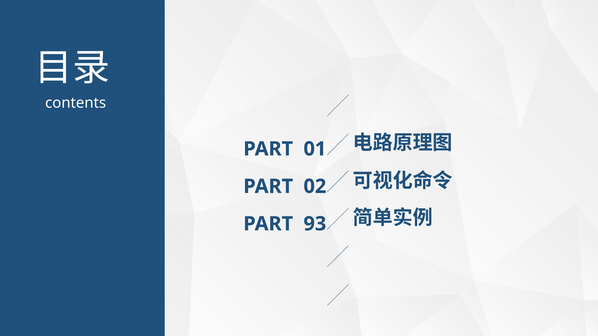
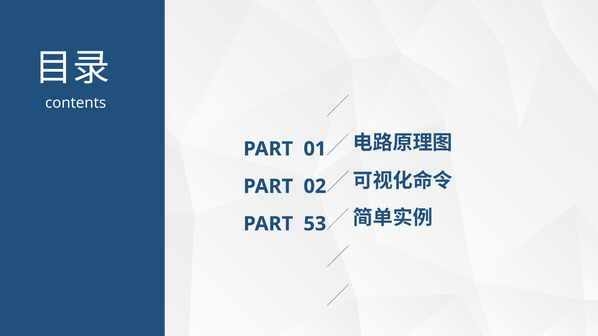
93: 93 -> 53
